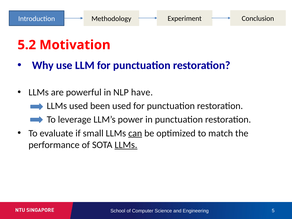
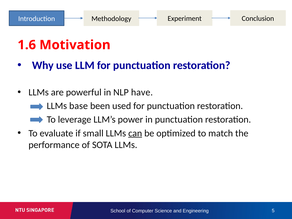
5.2: 5.2 -> 1.6
LLMs used: used -> base
LLMs at (126, 145) underline: present -> none
